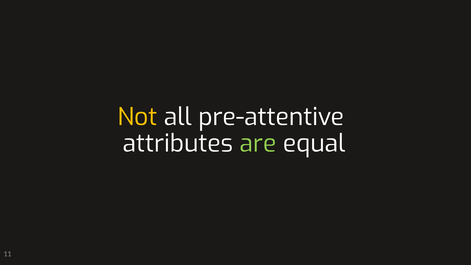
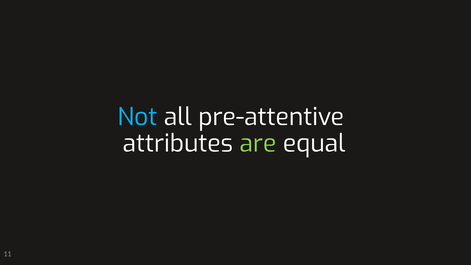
Not colour: yellow -> light blue
